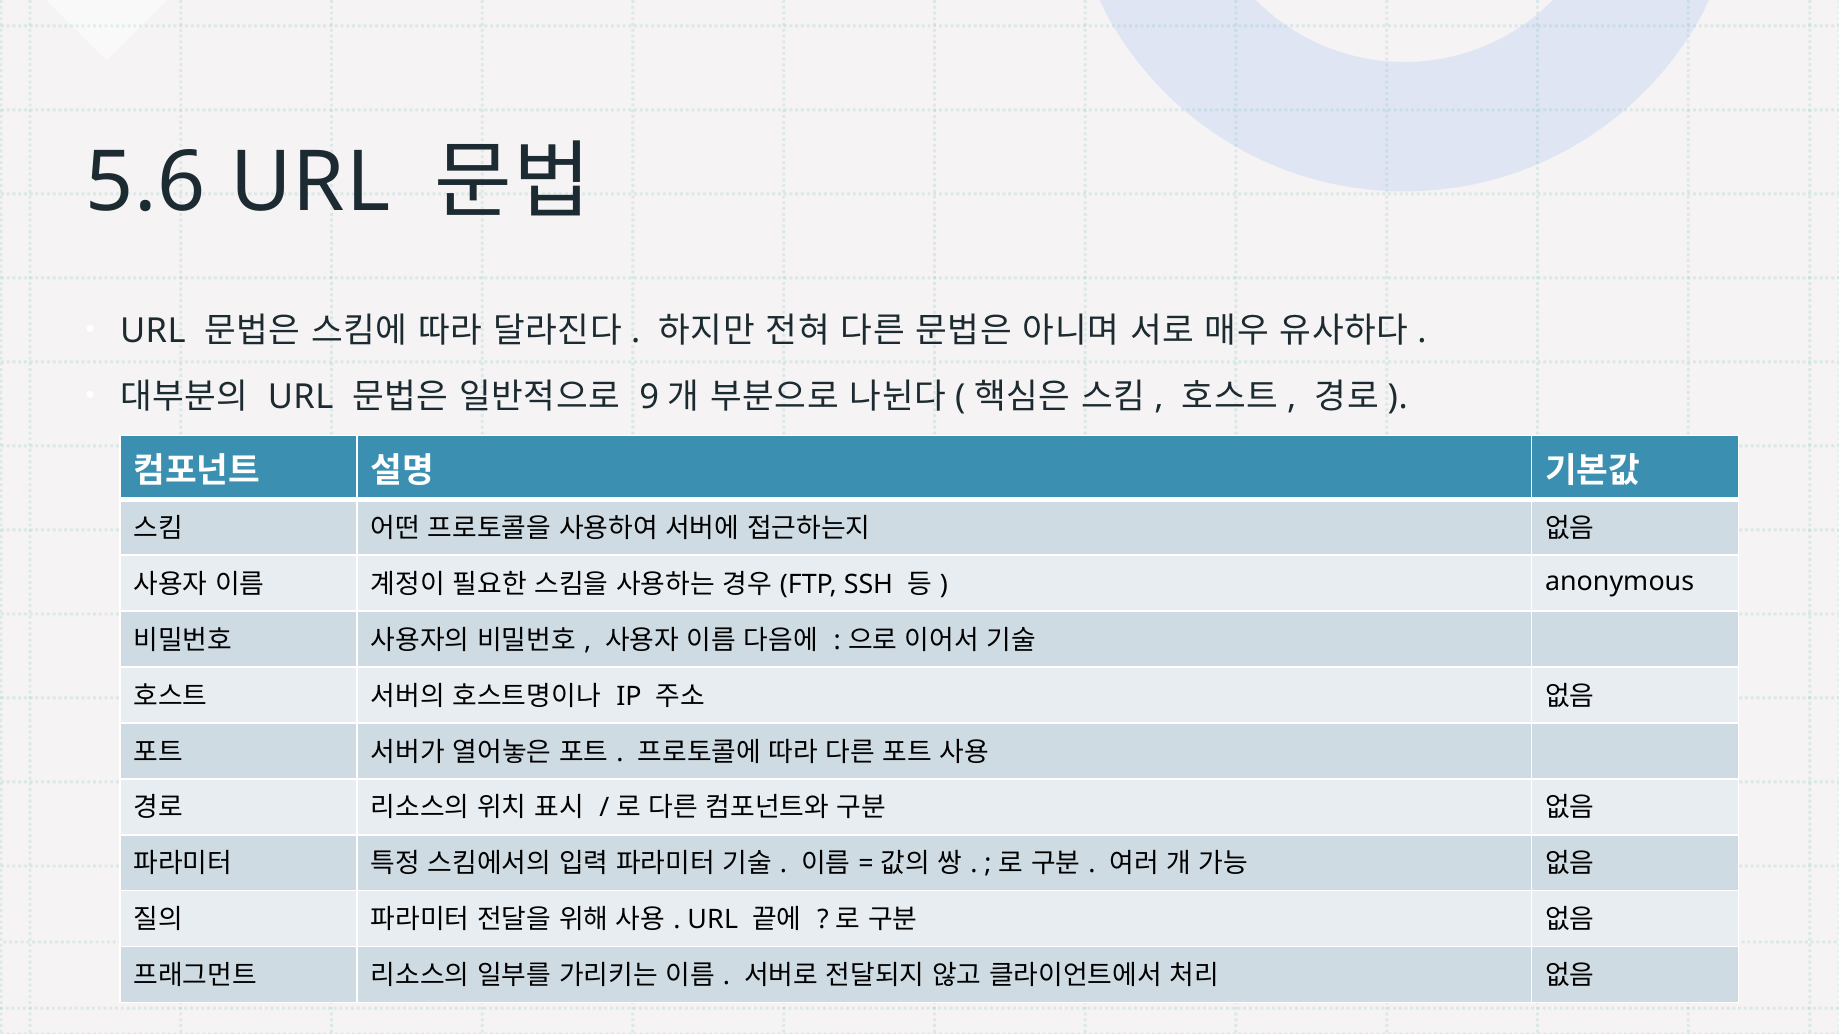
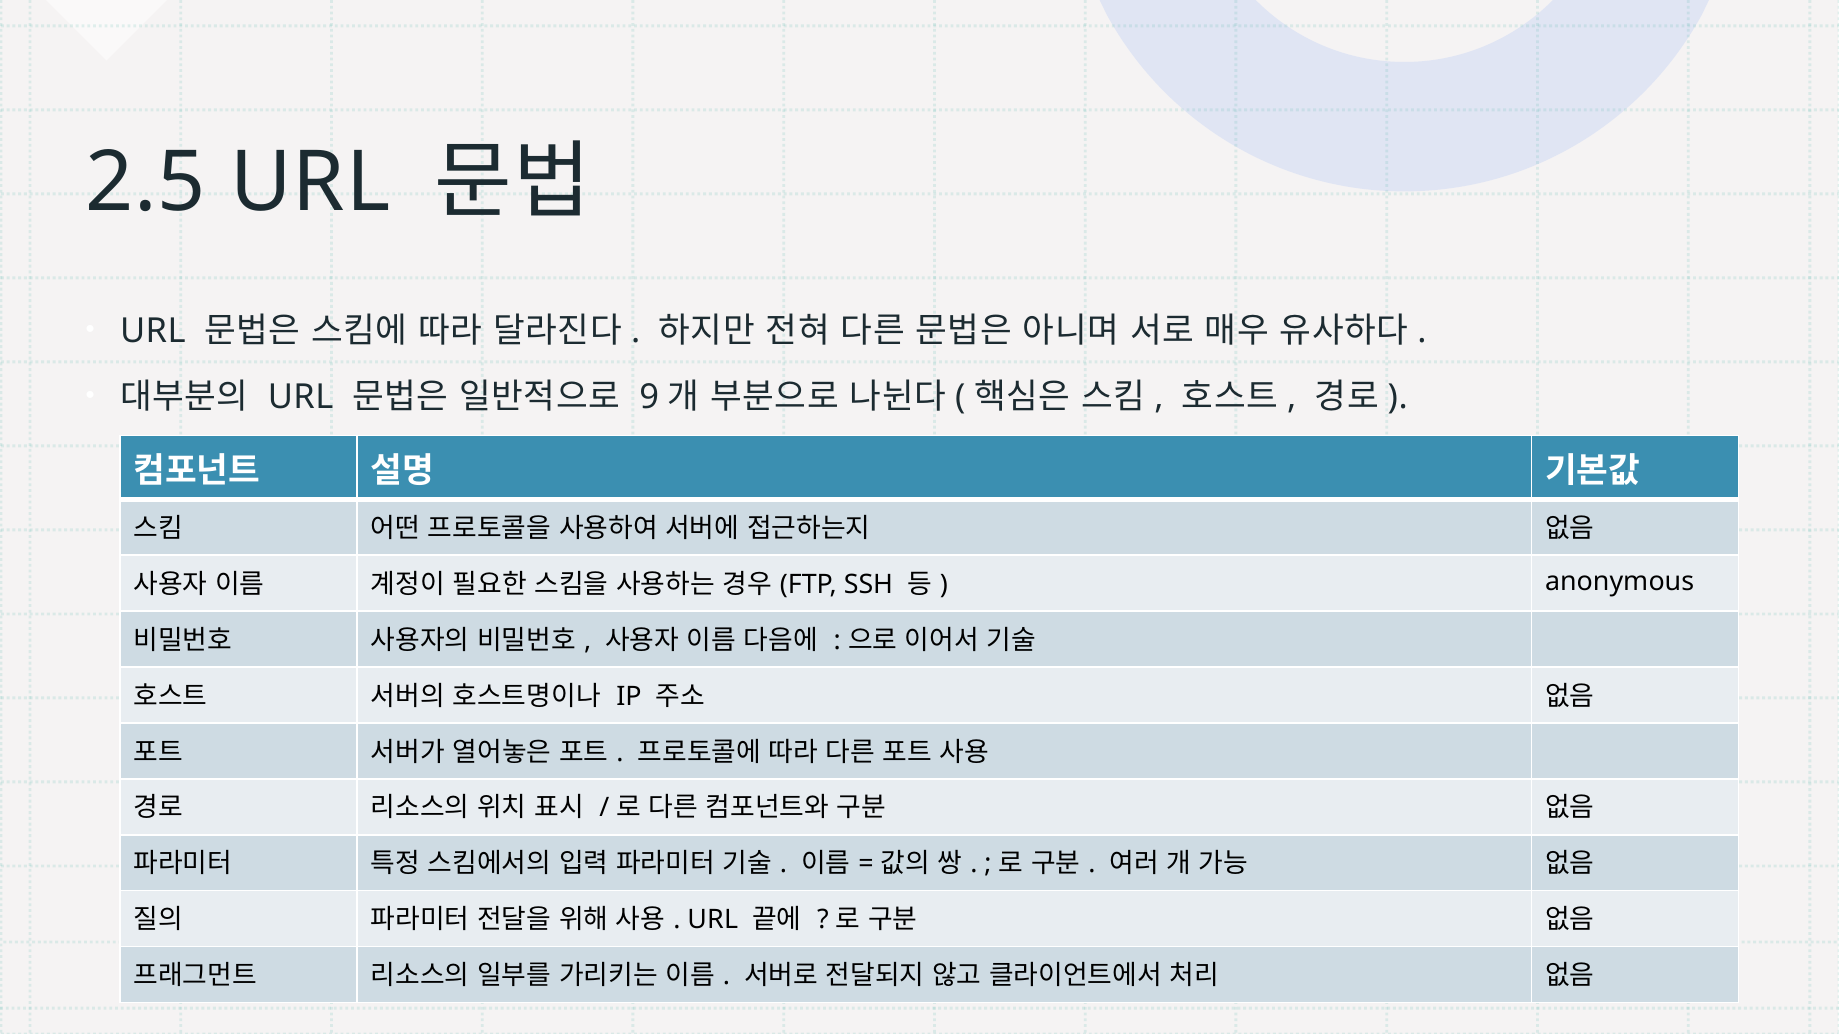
5.6: 5.6 -> 2.5
